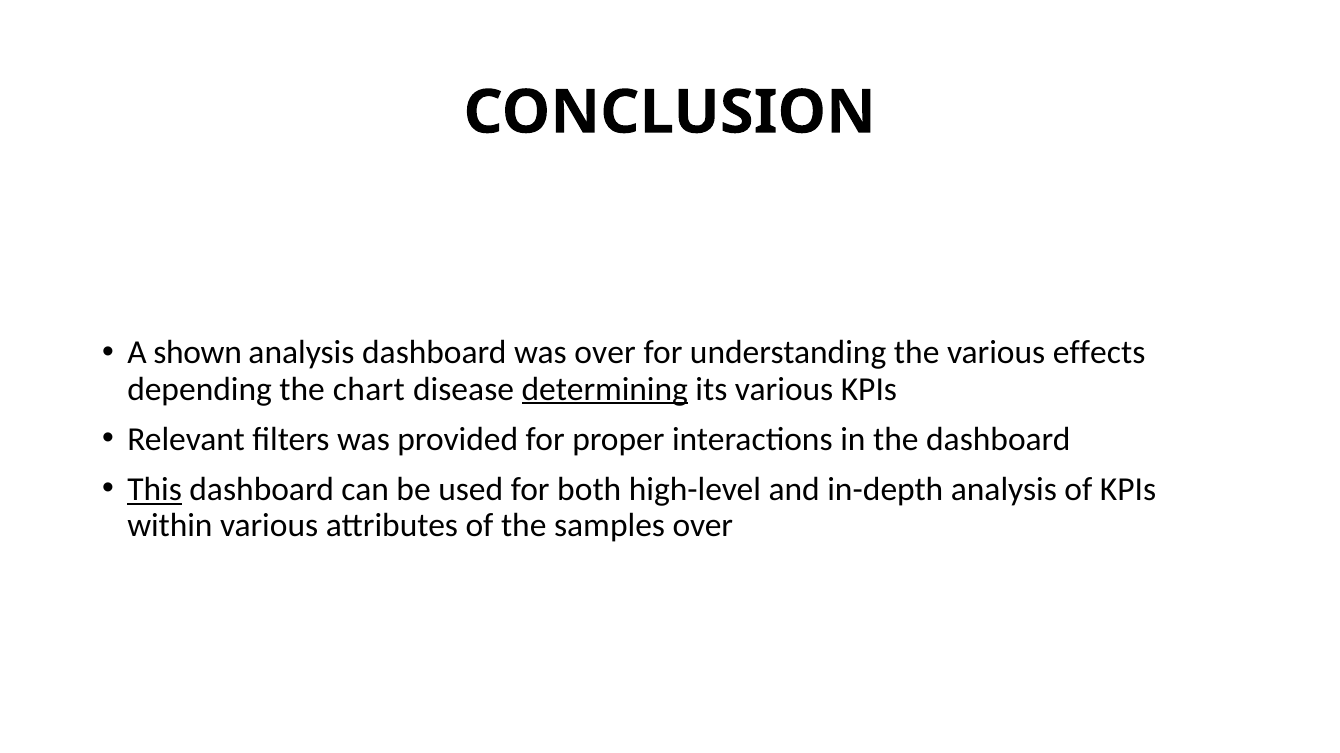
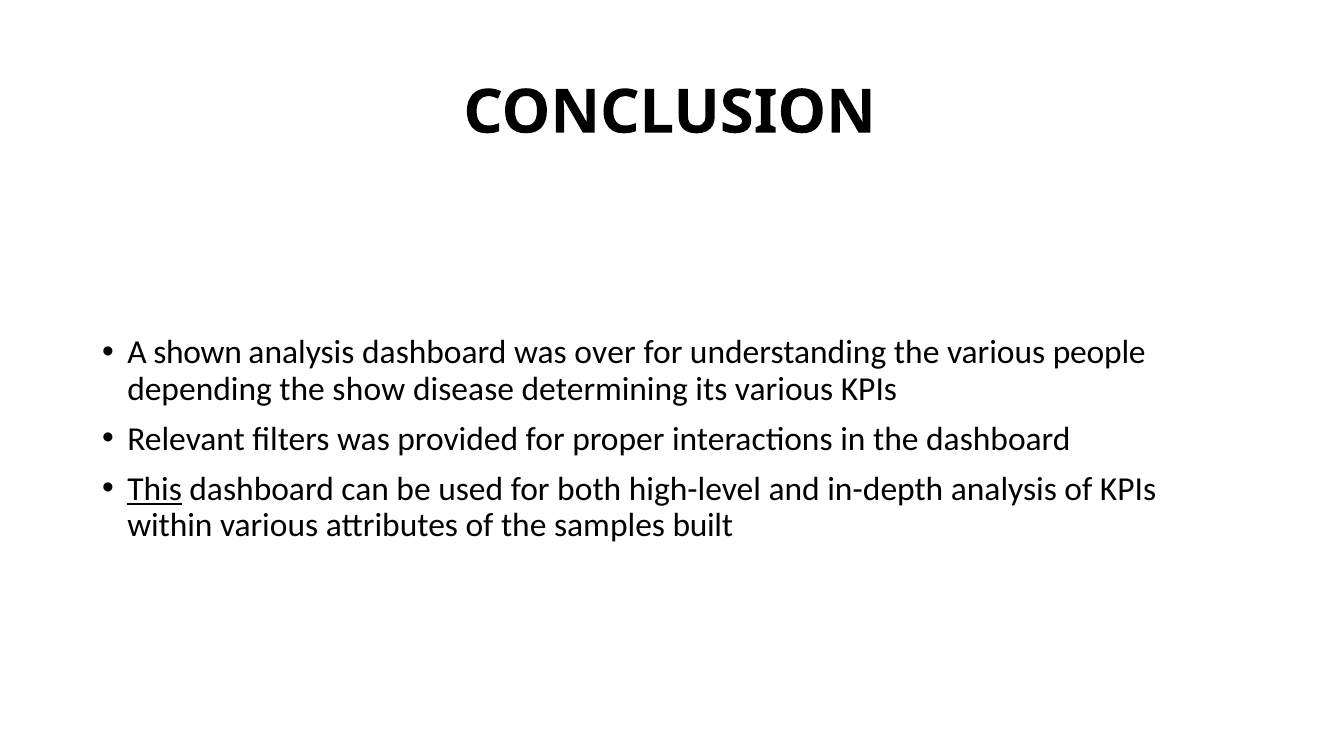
effects: effects -> people
chart: chart -> show
determining underline: present -> none
samples over: over -> built
